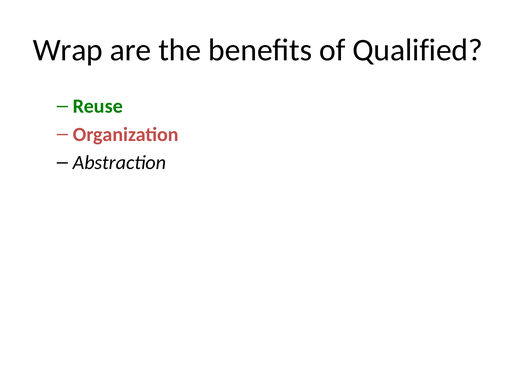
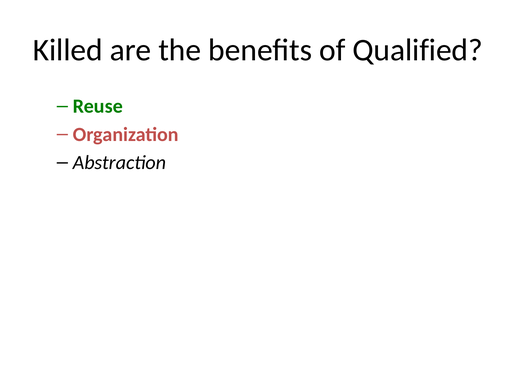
Wrap: Wrap -> Killed
